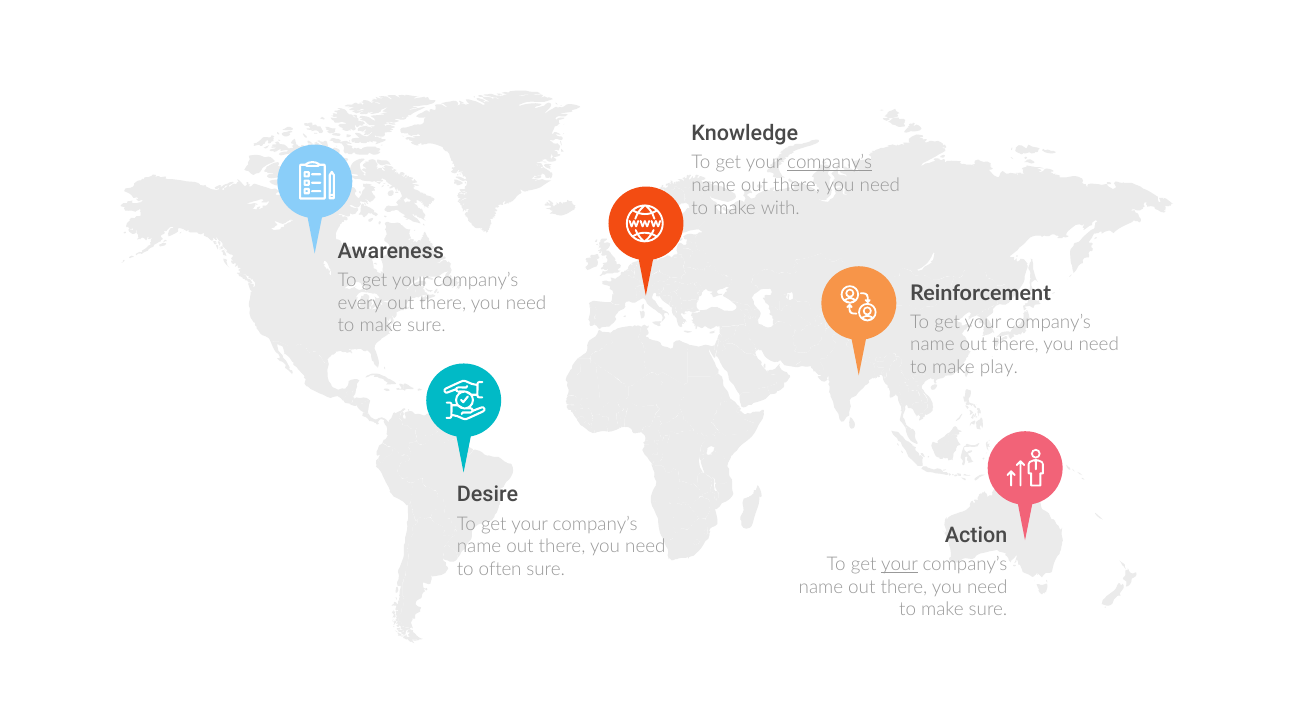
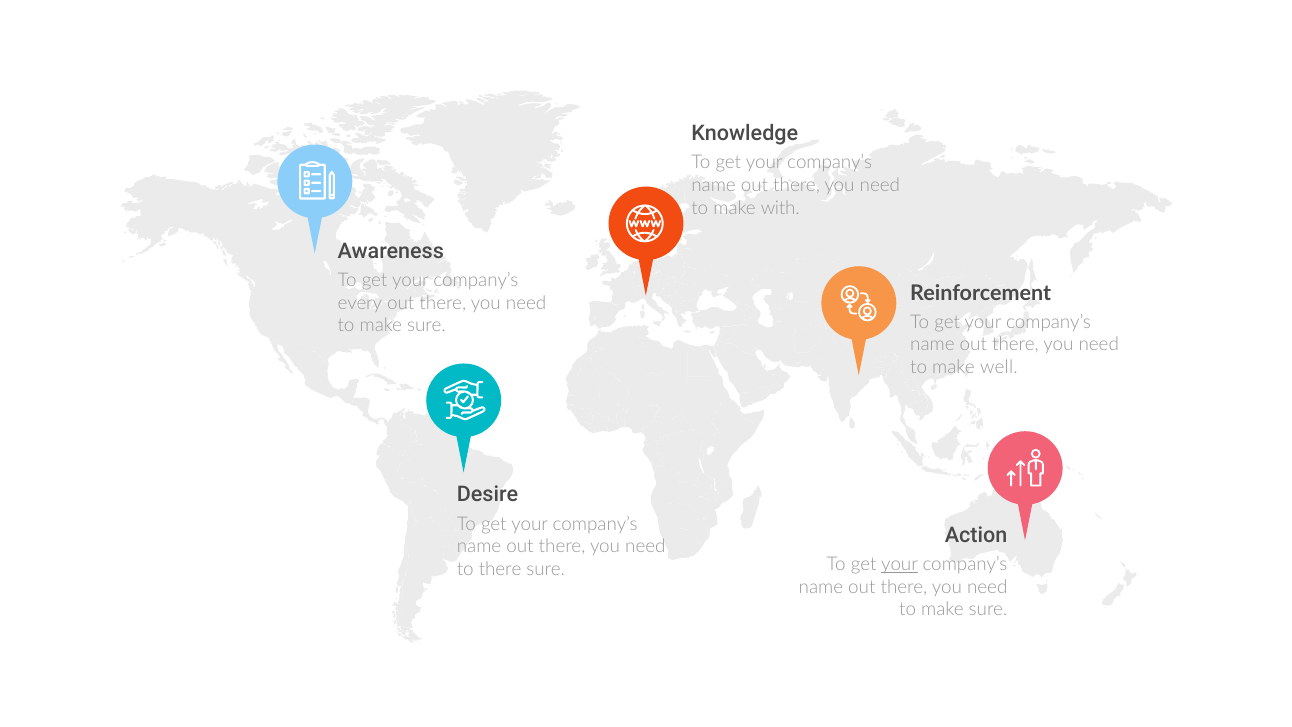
company’s at (830, 163) underline: present -> none
play: play -> well
to often: often -> there
